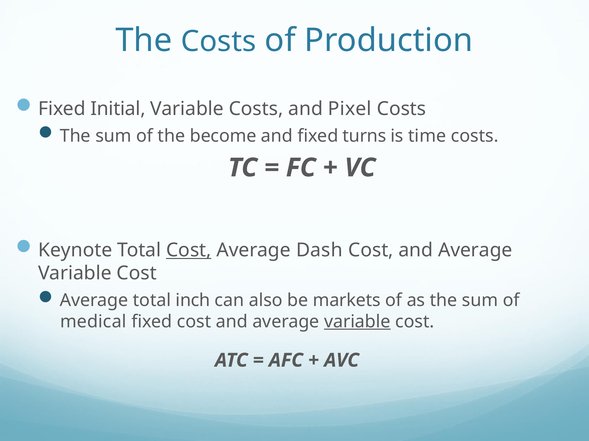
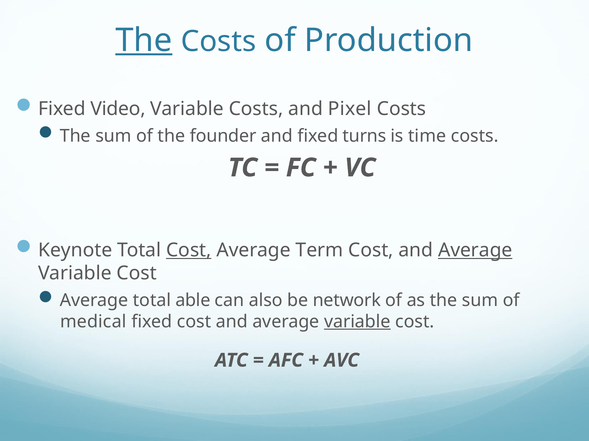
The at (144, 40) underline: none -> present
Initial: Initial -> Video
become: become -> founder
Dash: Dash -> Term
Average at (475, 251) underline: none -> present
inch: inch -> able
markets: markets -> network
